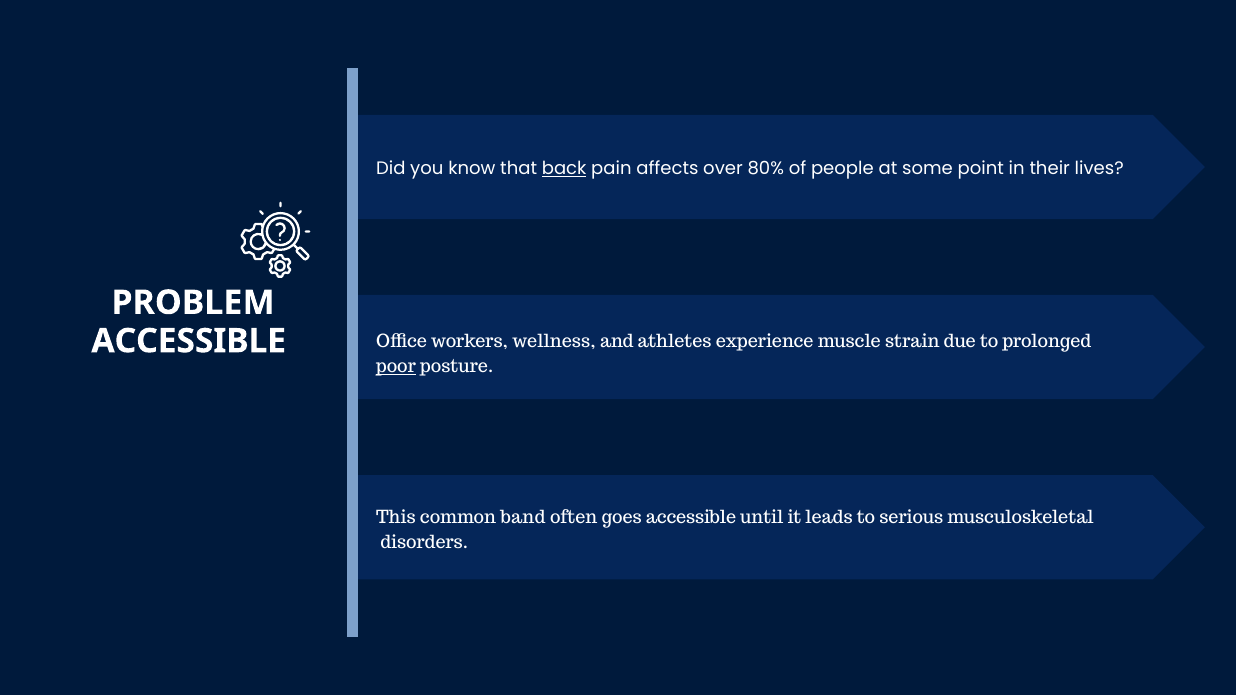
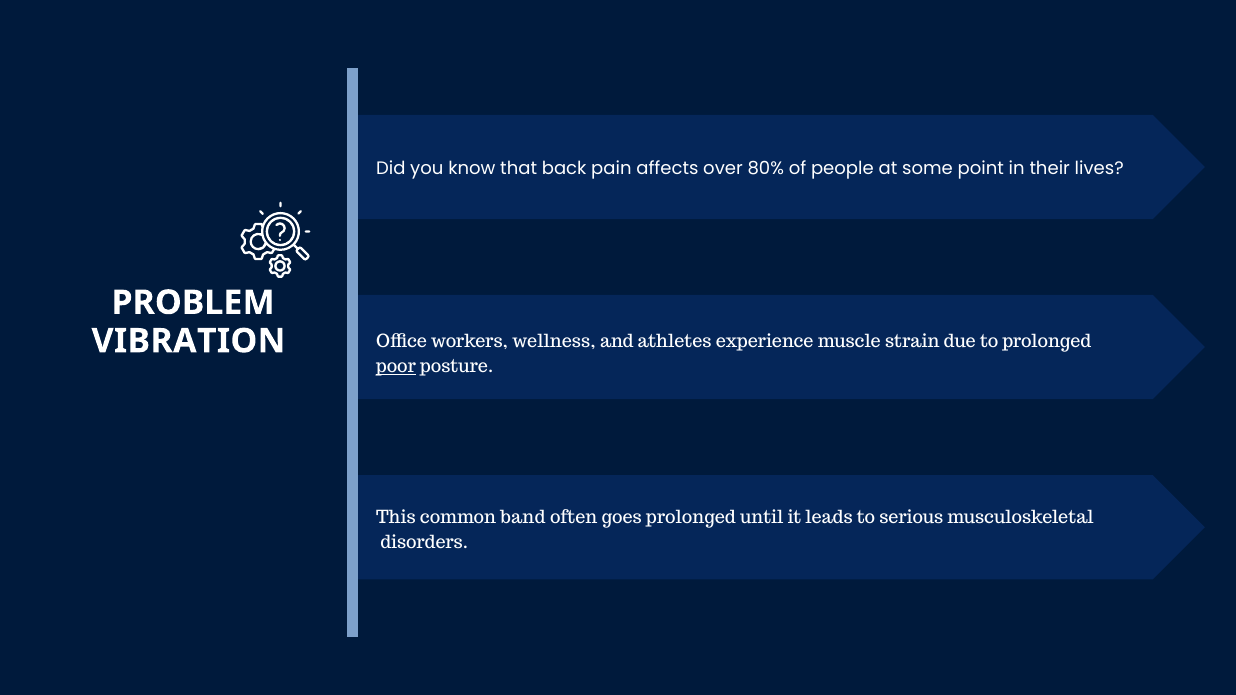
back underline: present -> none
ACCESSIBLE at (189, 341): ACCESSIBLE -> VIBRATION
goes accessible: accessible -> prolonged
